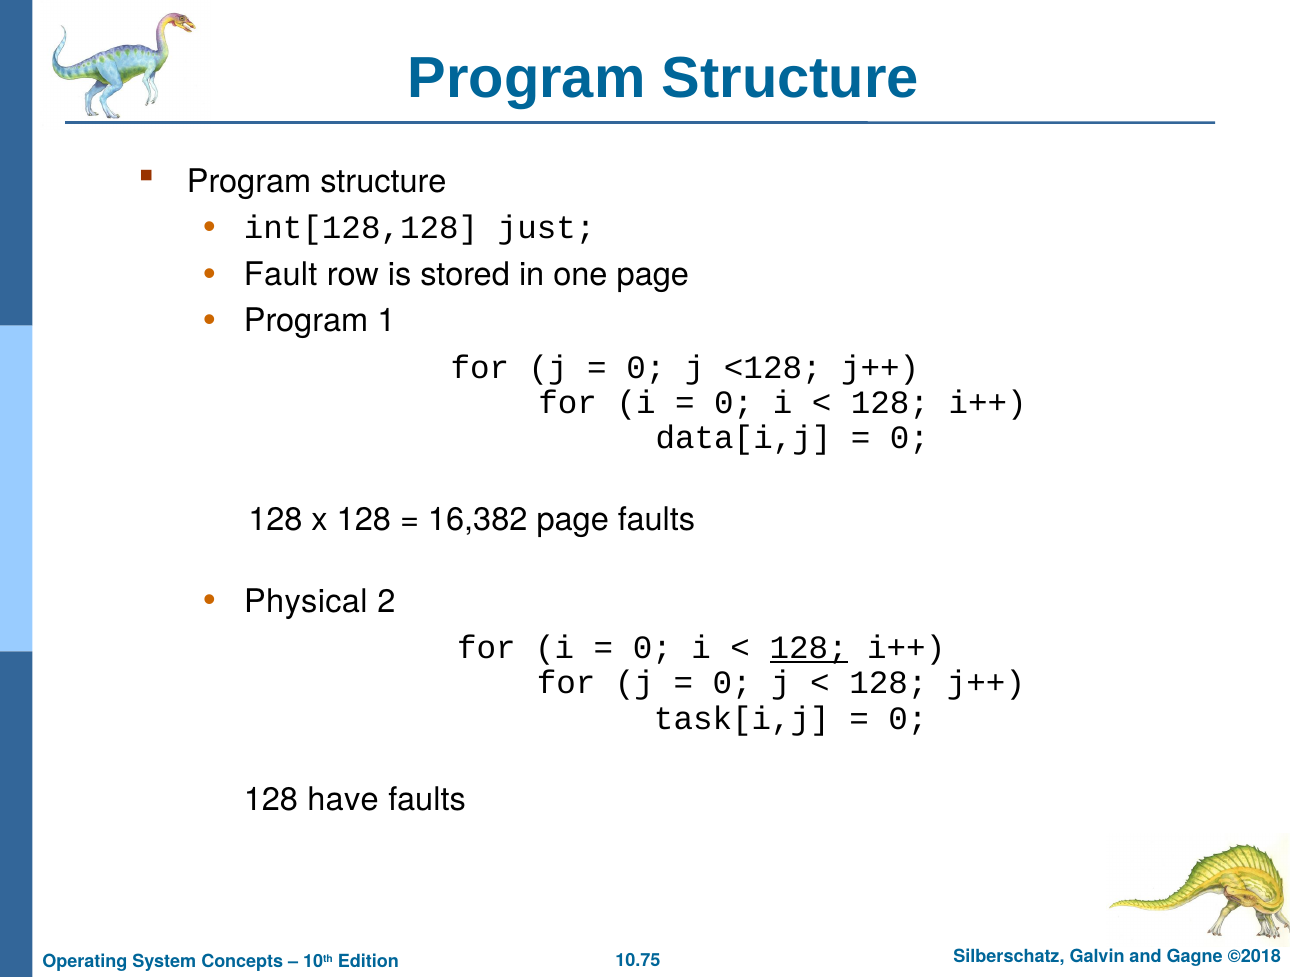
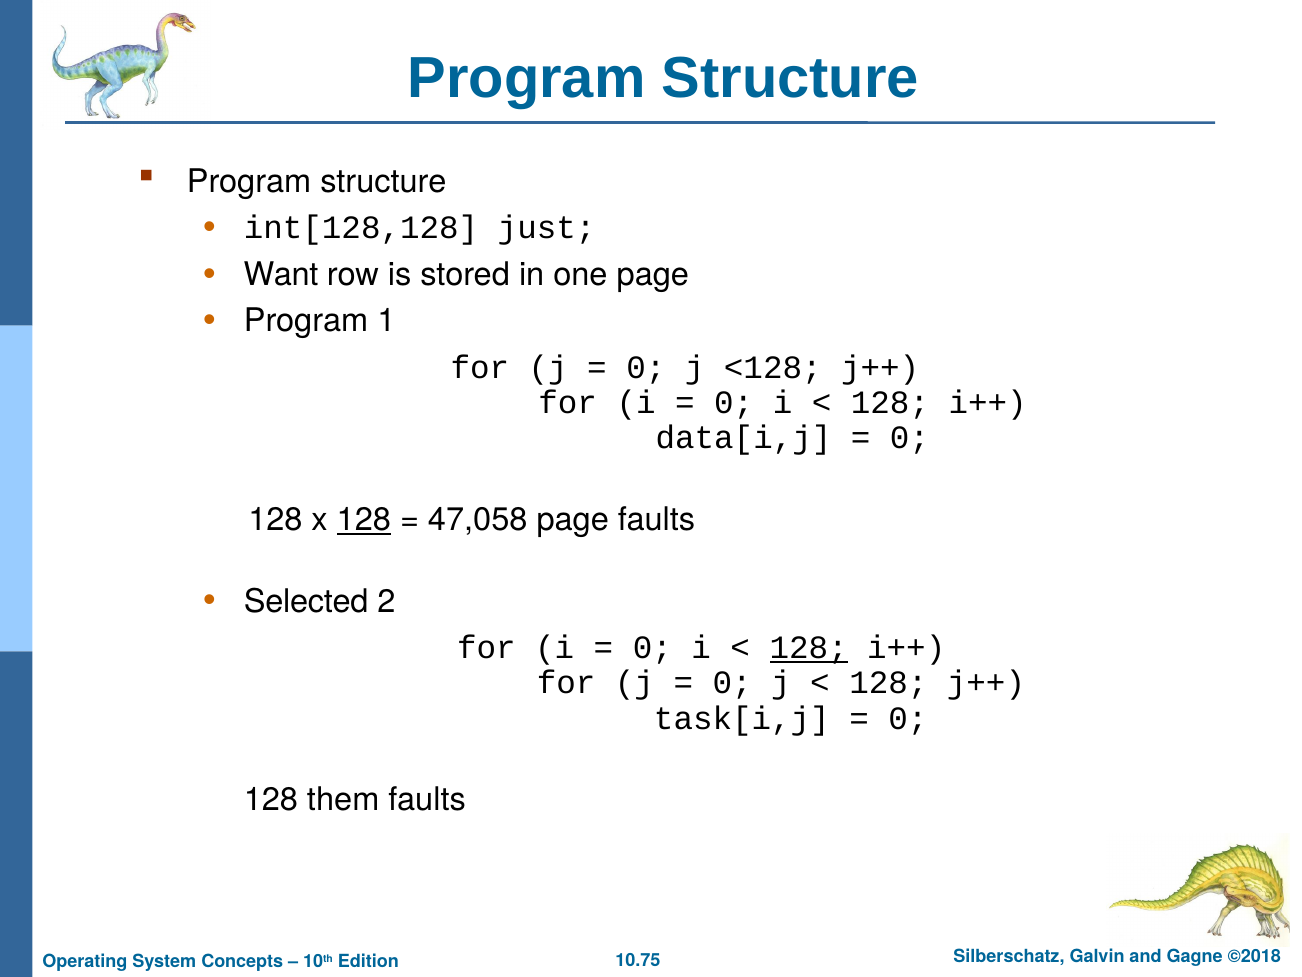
Fault: Fault -> Want
128 at (364, 519) underline: none -> present
16,382: 16,382 -> 47,058
Physical: Physical -> Selected
have: have -> them
